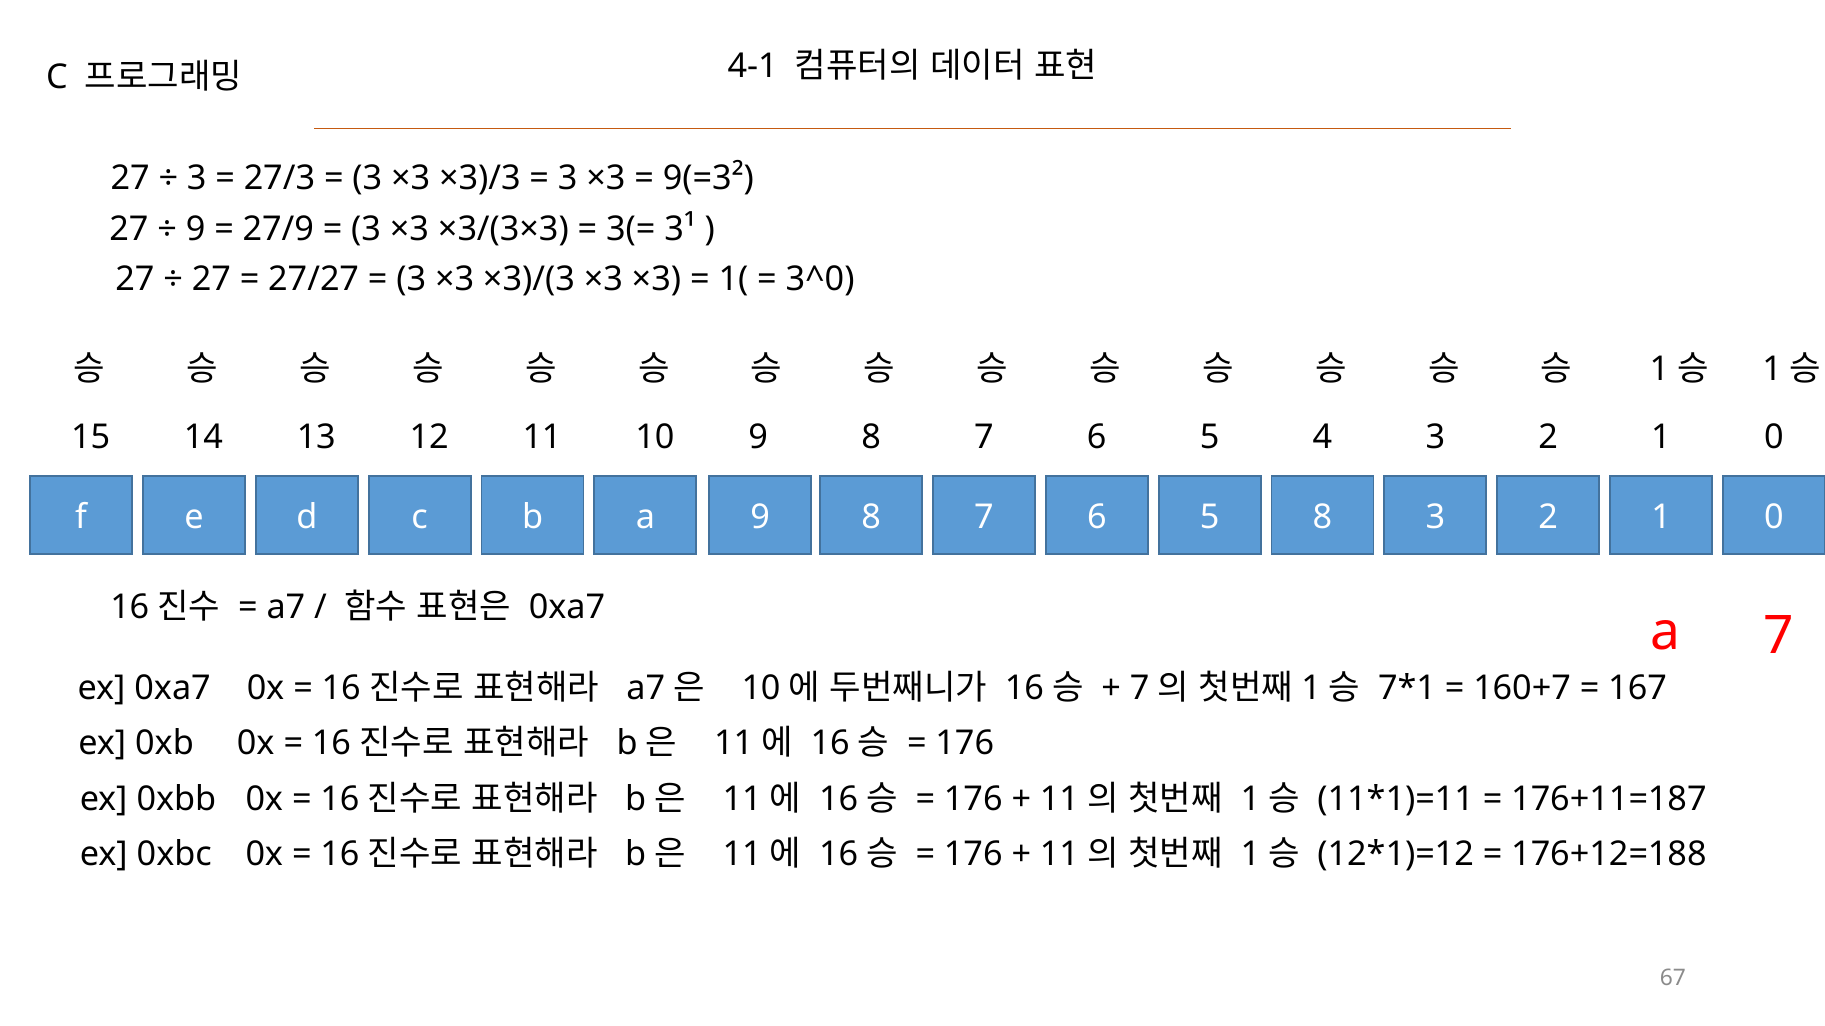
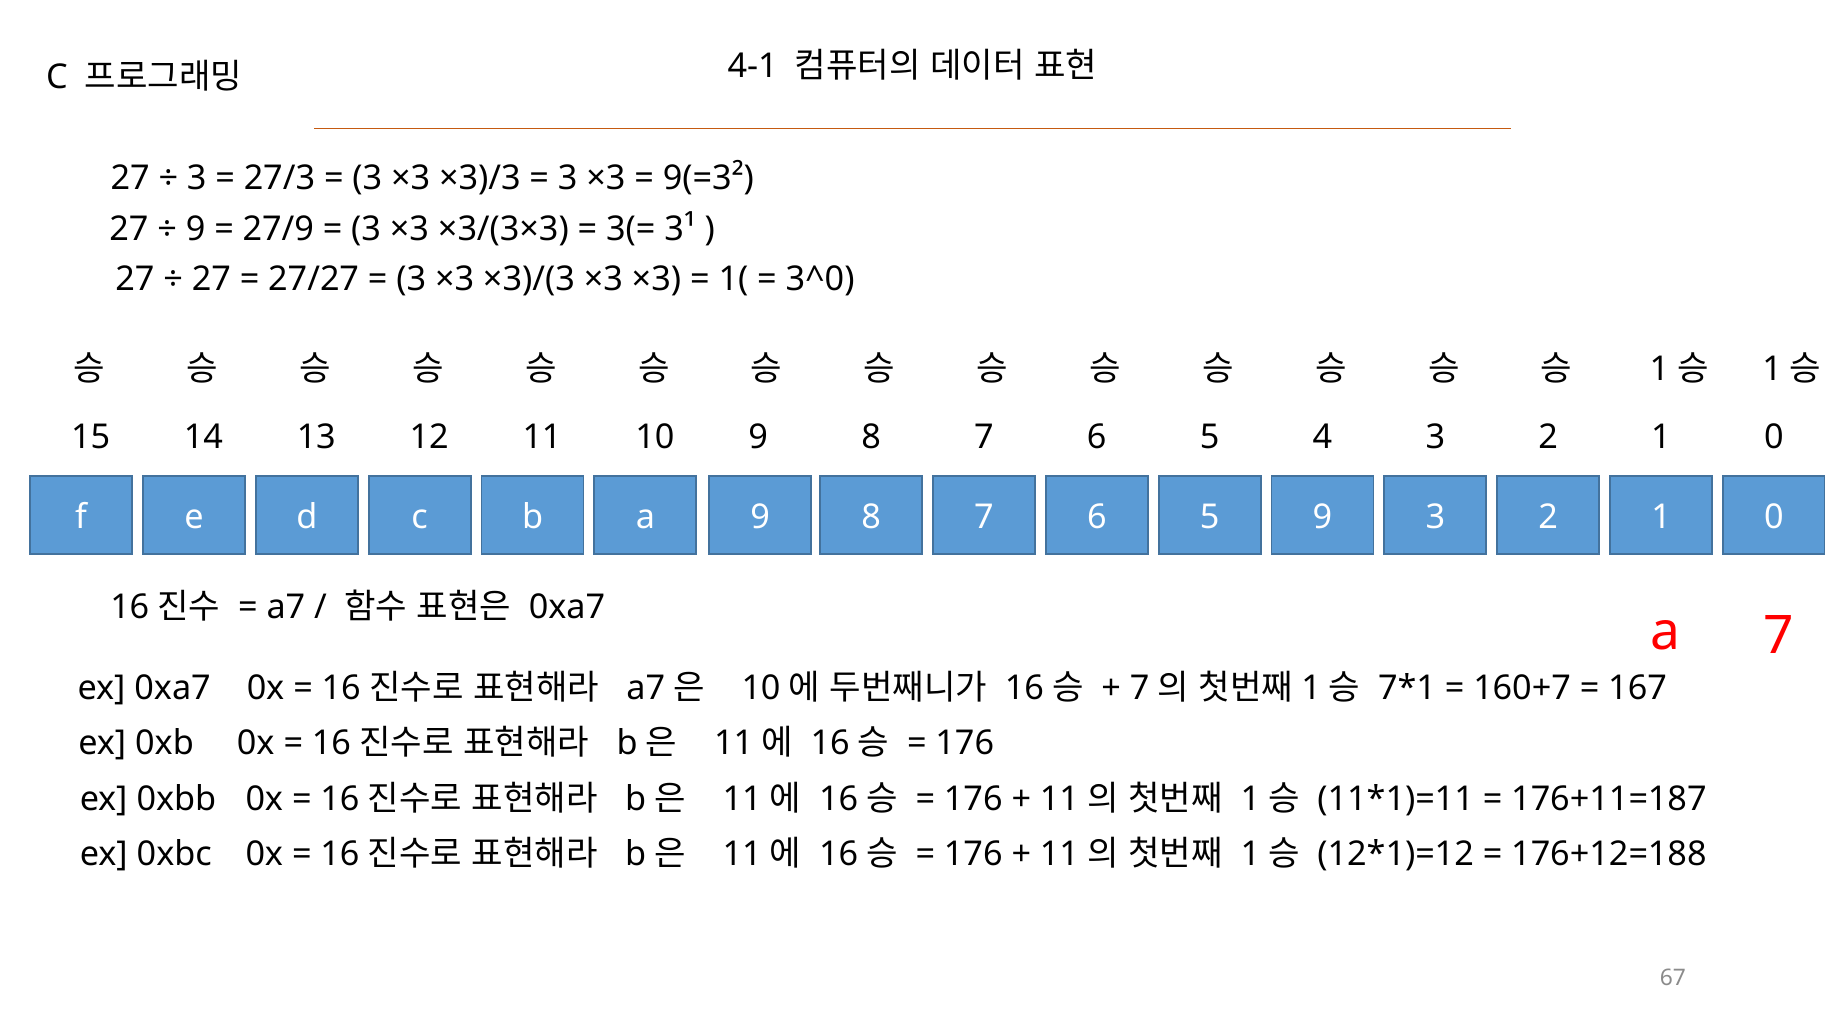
5 8: 8 -> 9
